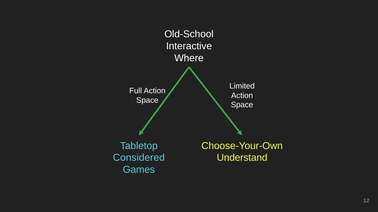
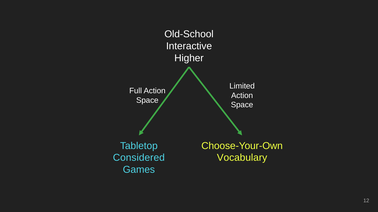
Where: Where -> Higher
Understand: Understand -> Vocabulary
